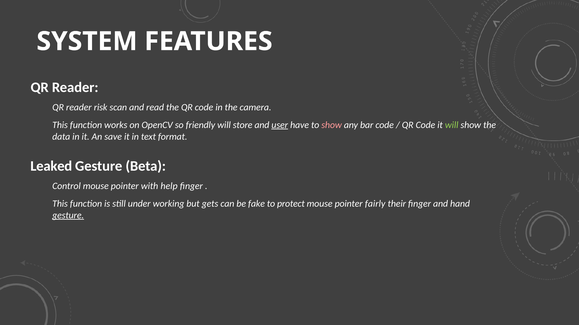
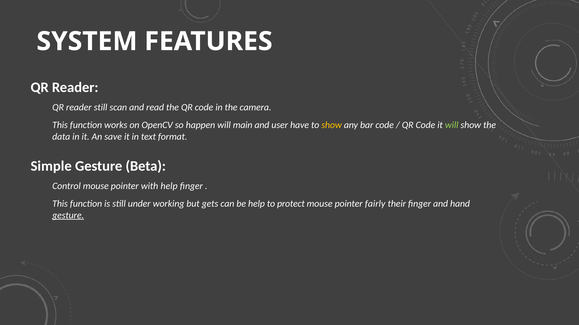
reader risk: risk -> still
friendly: friendly -> happen
store: store -> main
user underline: present -> none
show at (332, 125) colour: pink -> yellow
Leaked: Leaked -> Simple
be fake: fake -> help
